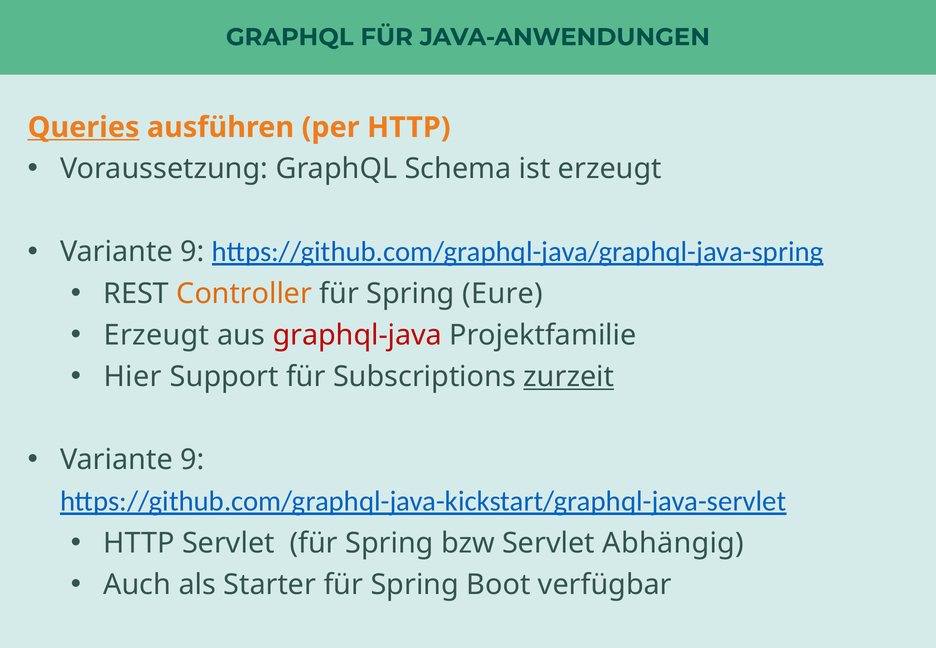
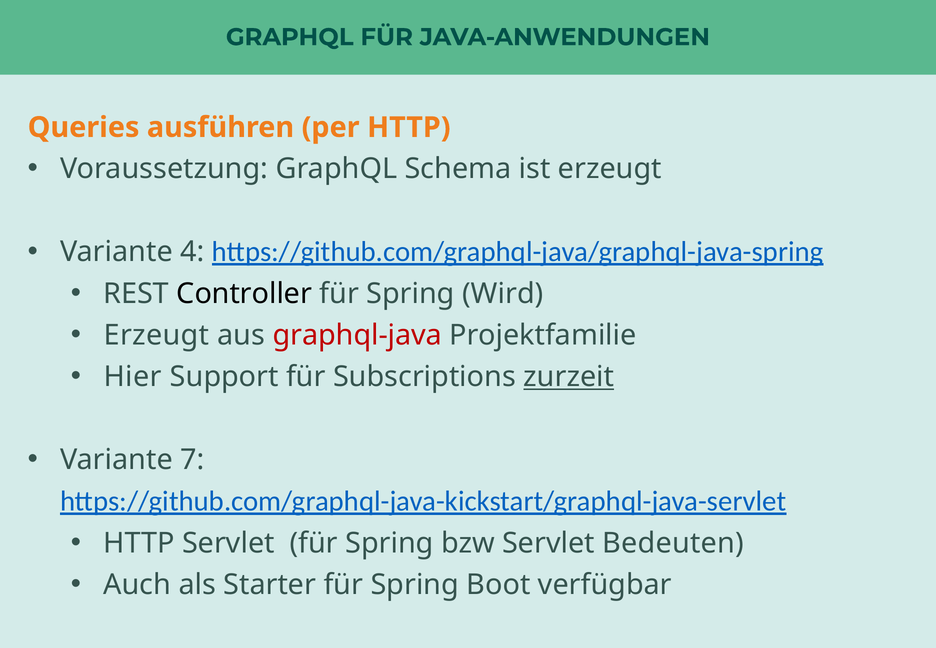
Queries underline: present -> none
9 at (192, 252): 9 -> 4
Controller colour: orange -> black
Eure: Eure -> Wird
9 at (192, 460): 9 -> 7
Abhängig: Abhängig -> Bedeuten
